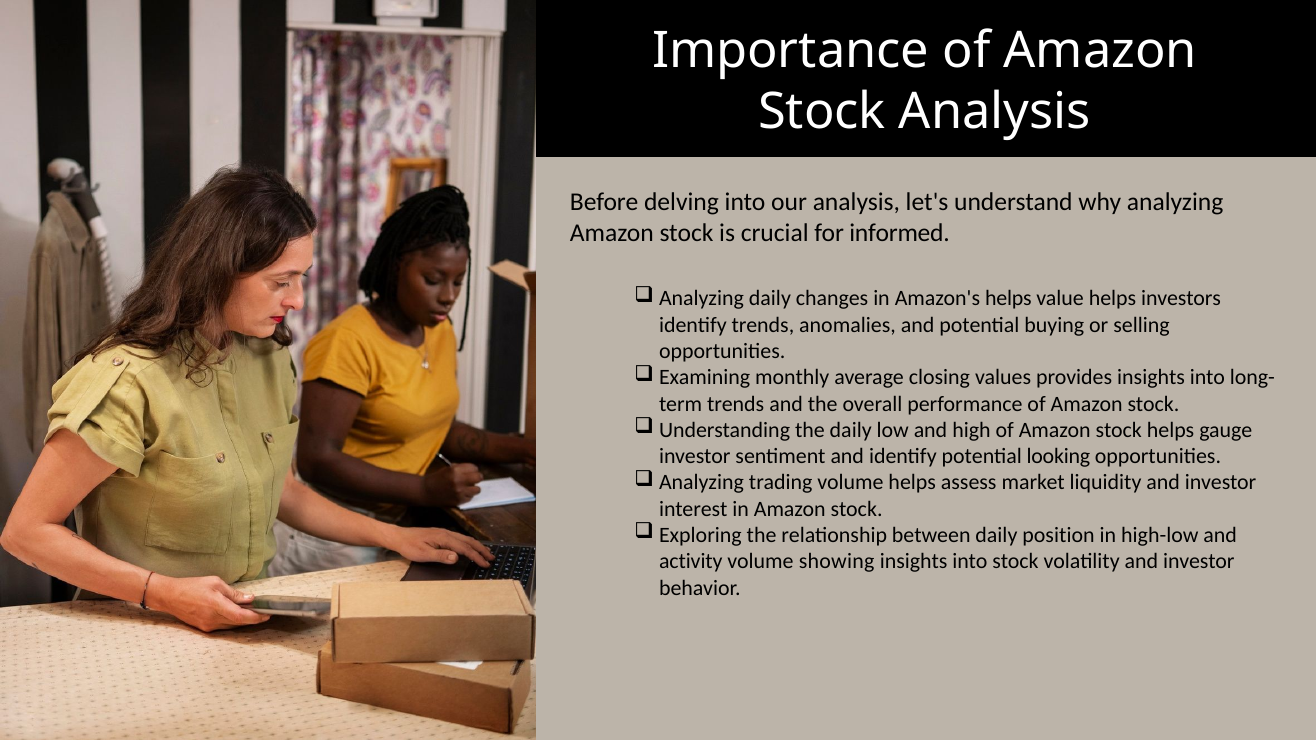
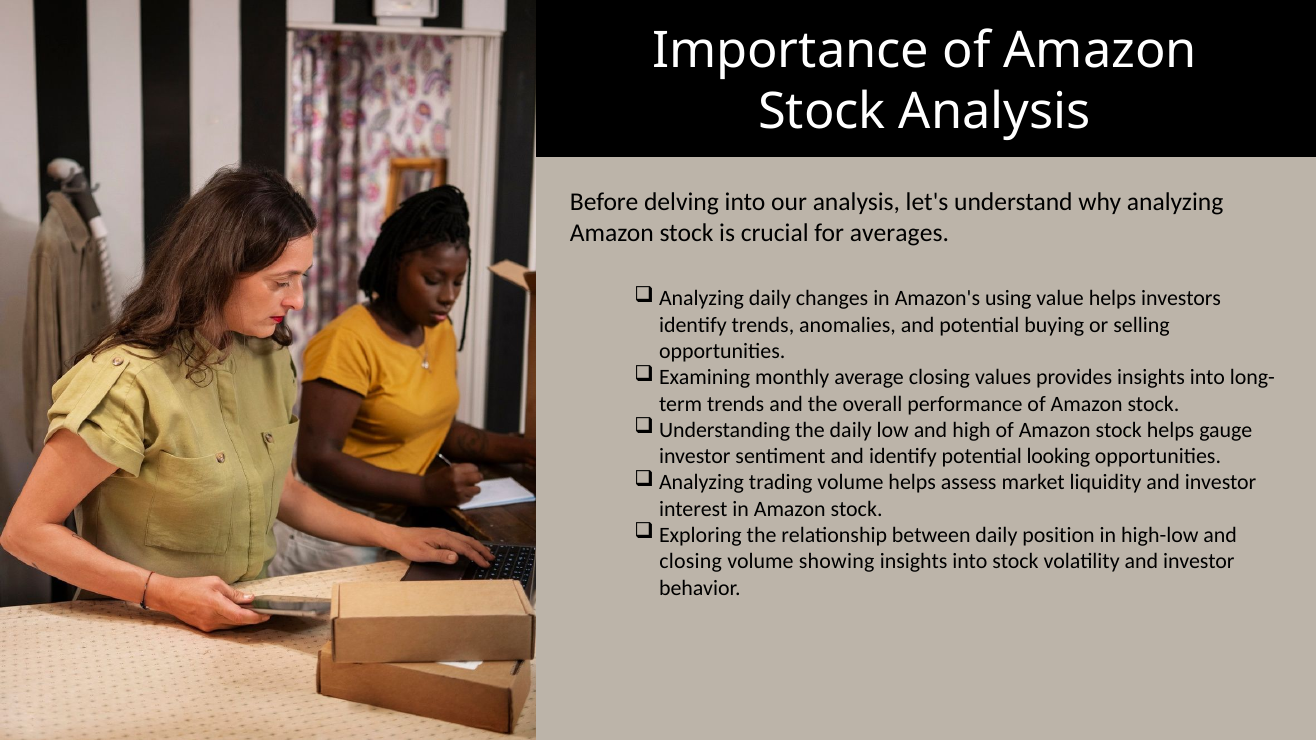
informed: informed -> averages
Amazon's helps: helps -> using
activity at (691, 562): activity -> closing
